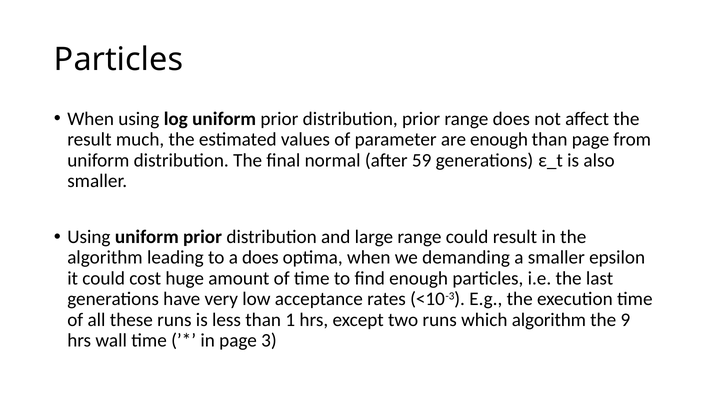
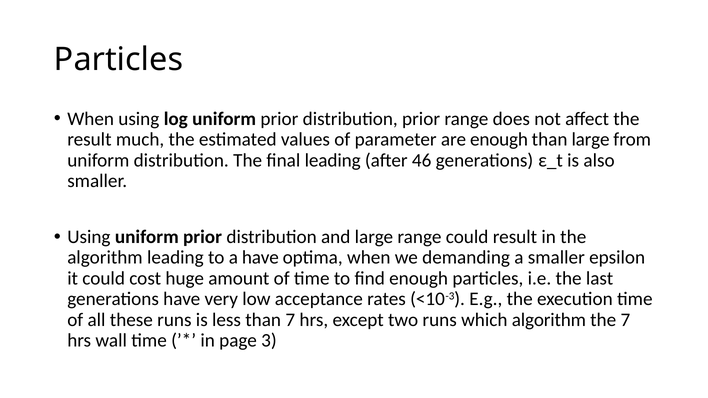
than page: page -> large
final normal: normal -> leading
59: 59 -> 46
a does: does -> have
than 1: 1 -> 7
the 9: 9 -> 7
